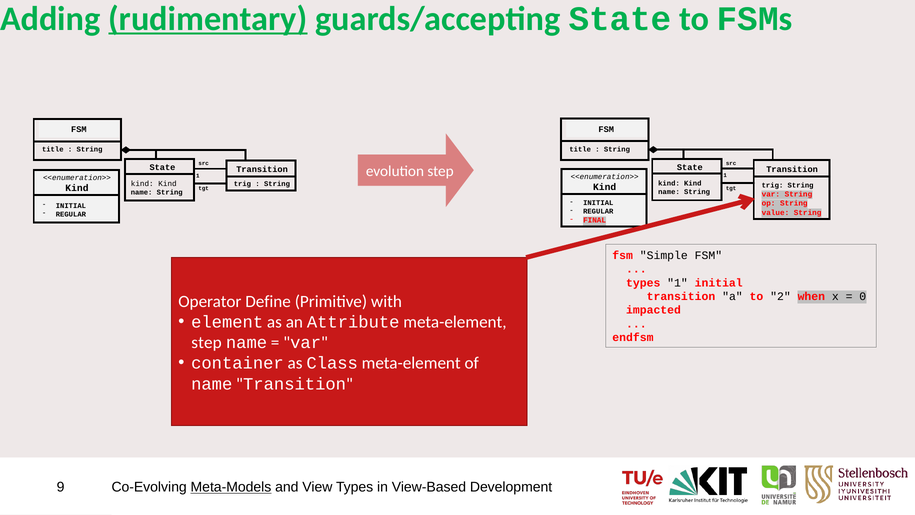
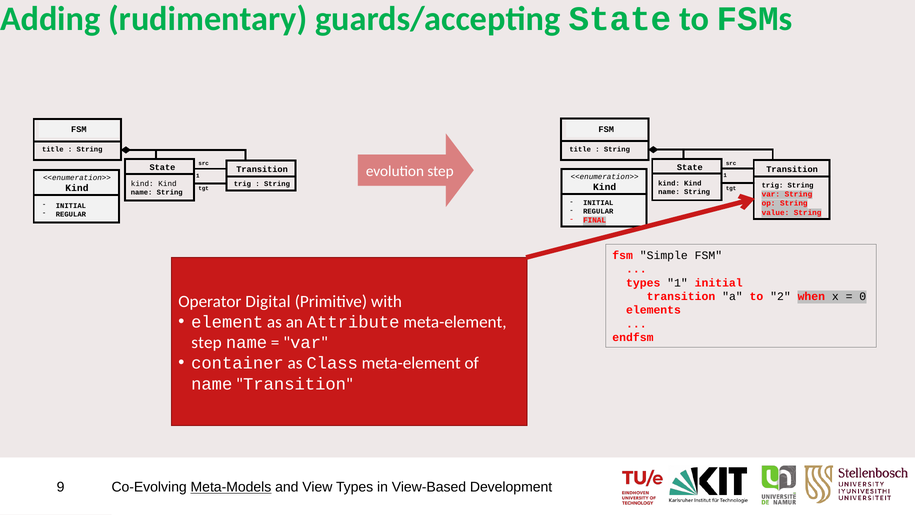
rudimentary underline: present -> none
Define: Define -> Digital
impacted: impacted -> elements
